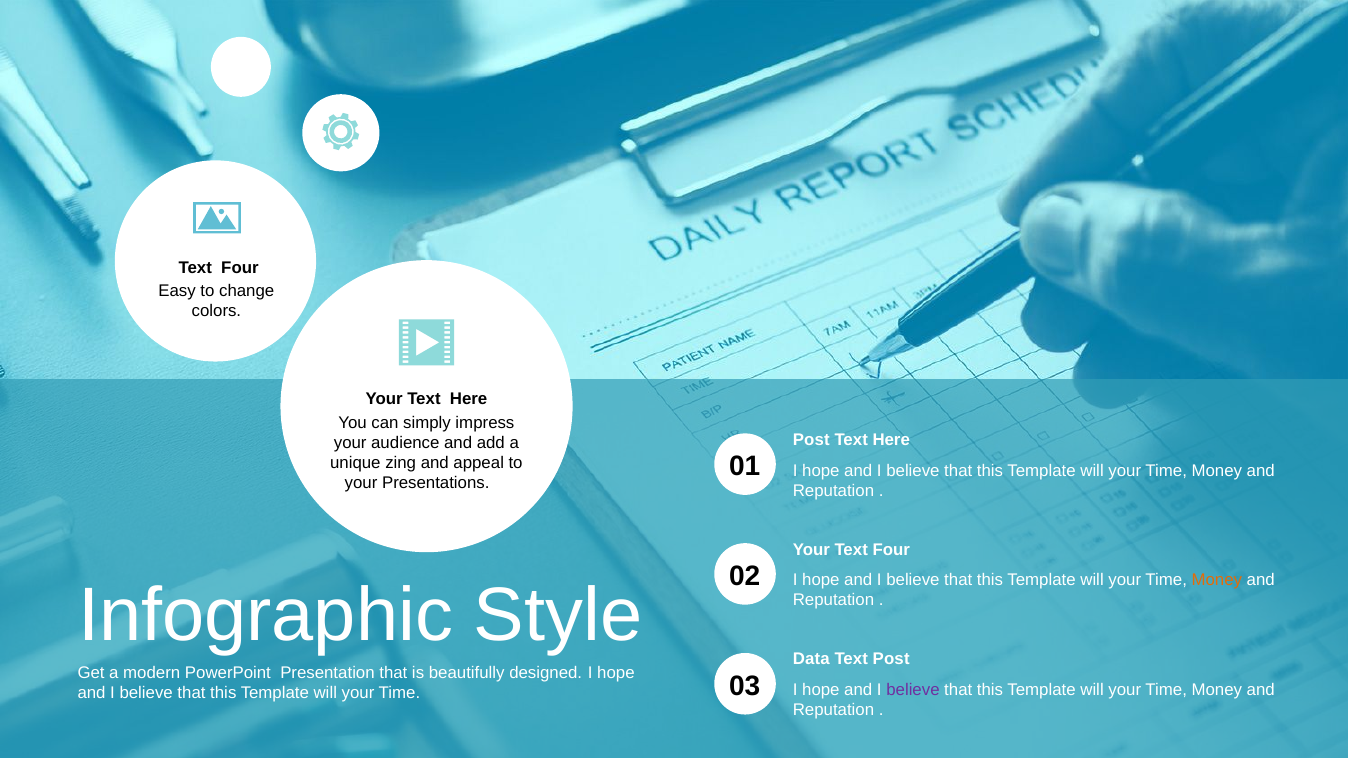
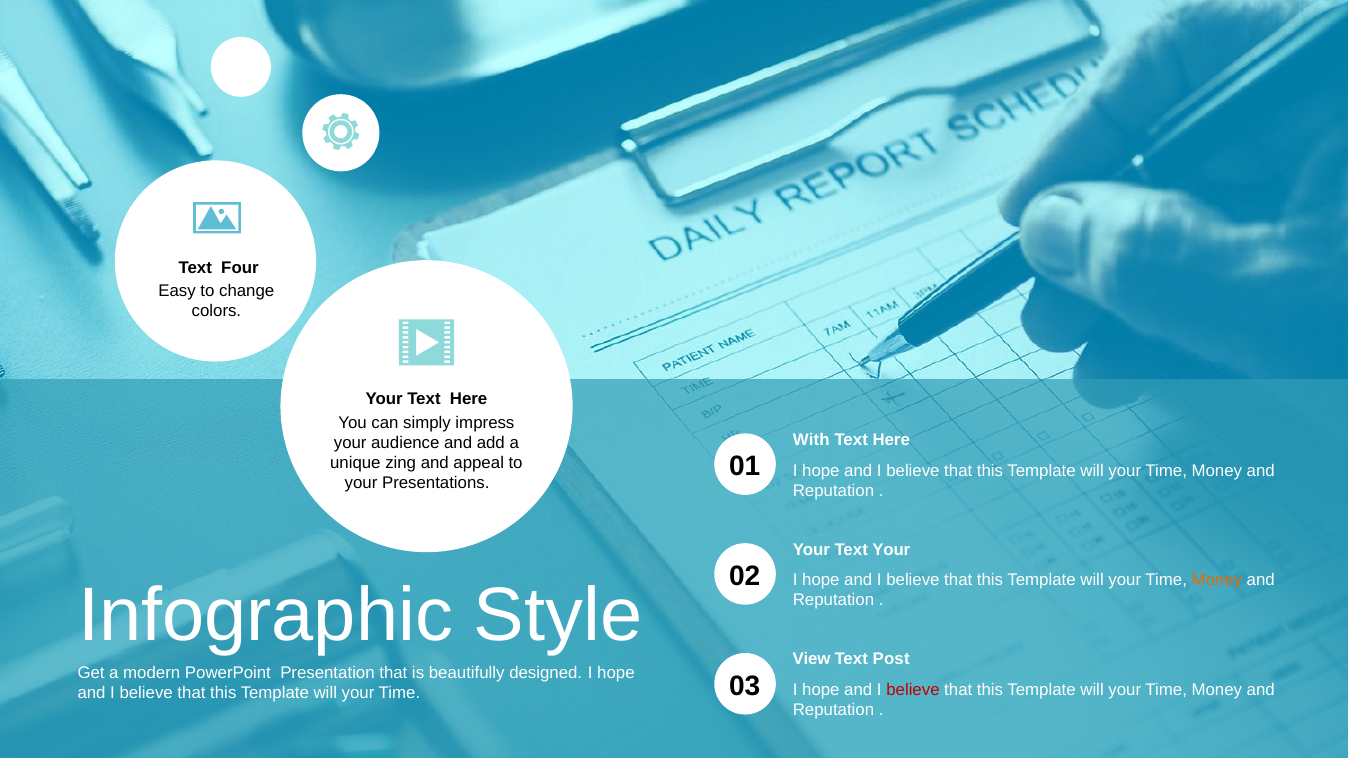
Post at (811, 440): Post -> With
Your Text Four: Four -> Your
Data: Data -> View
believe at (913, 690) colour: purple -> red
